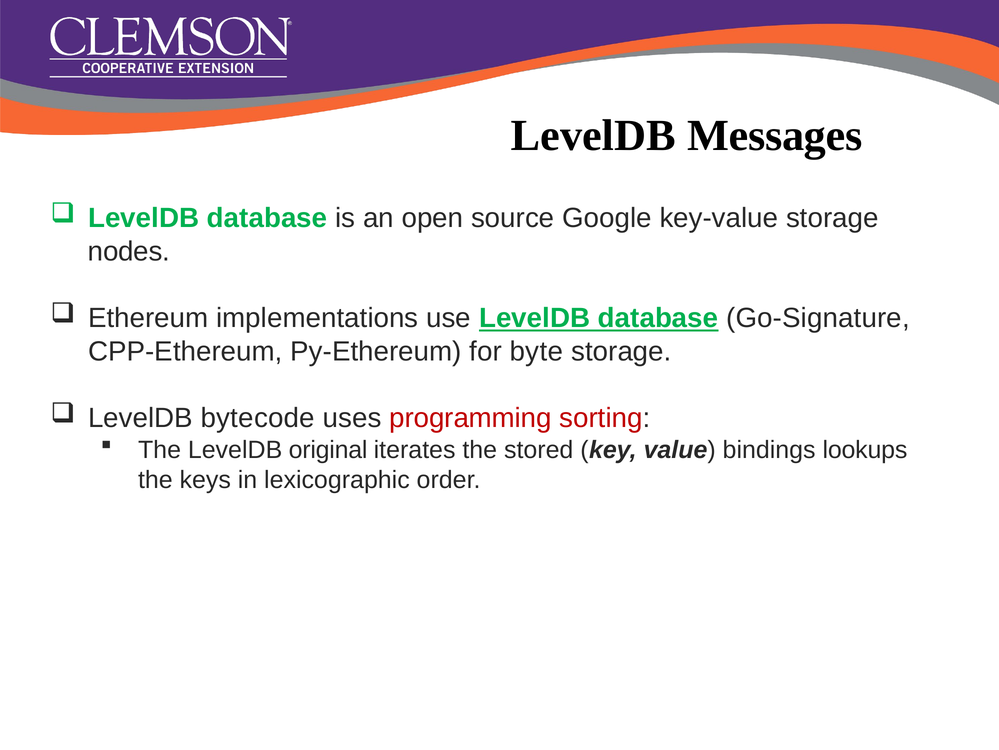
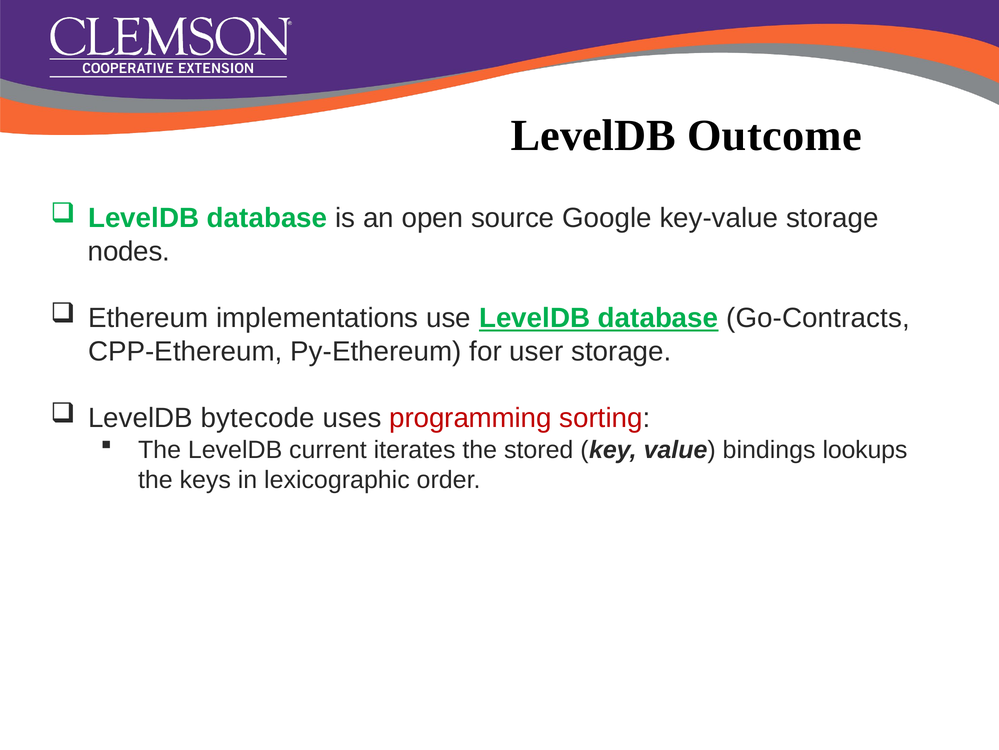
Messages: Messages -> Outcome
Go-Signature: Go-Signature -> Go-Contracts
byte: byte -> user
original: original -> current
